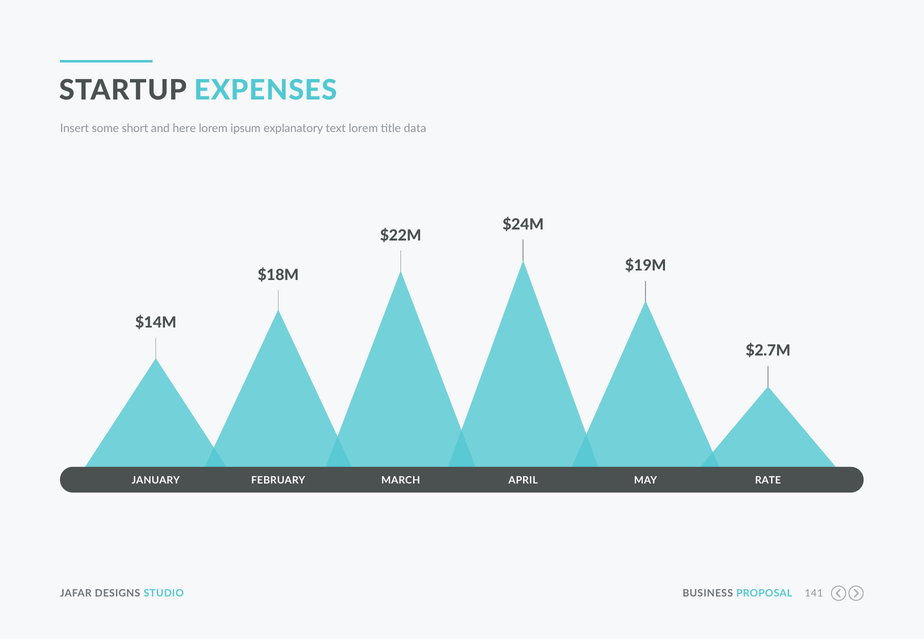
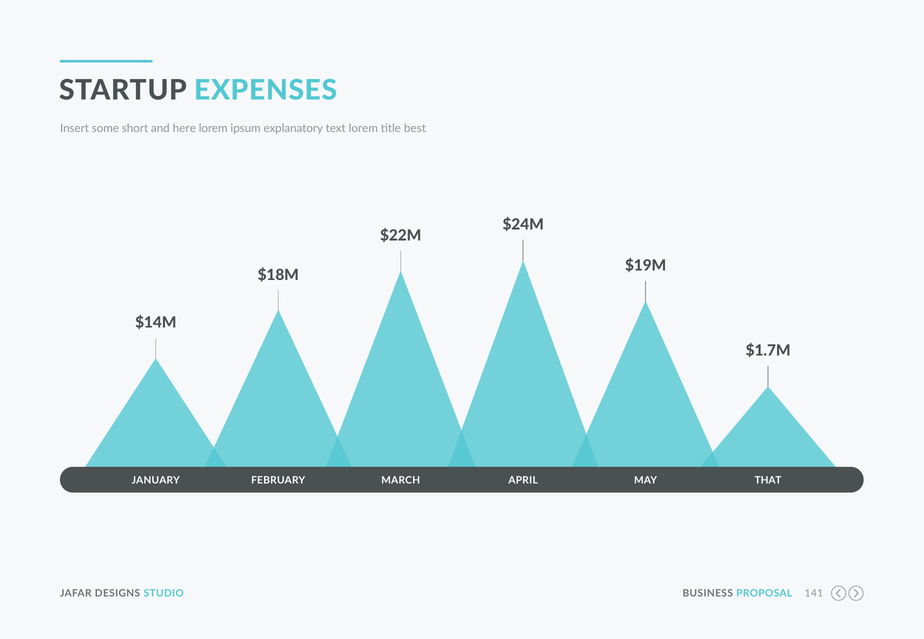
data: data -> best
$2.7M: $2.7M -> $1.7M
RATE: RATE -> THAT
